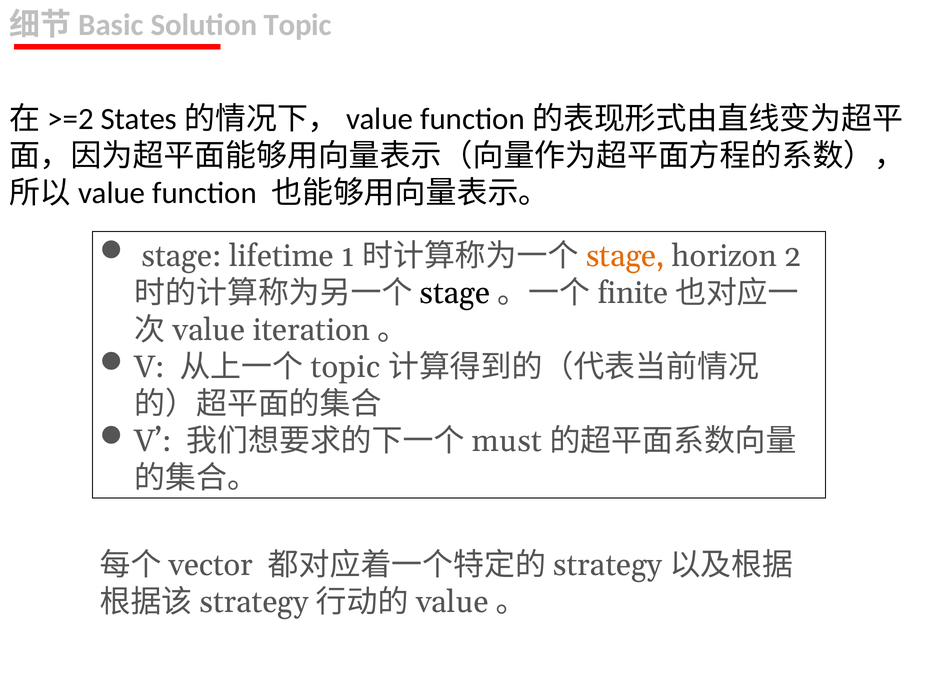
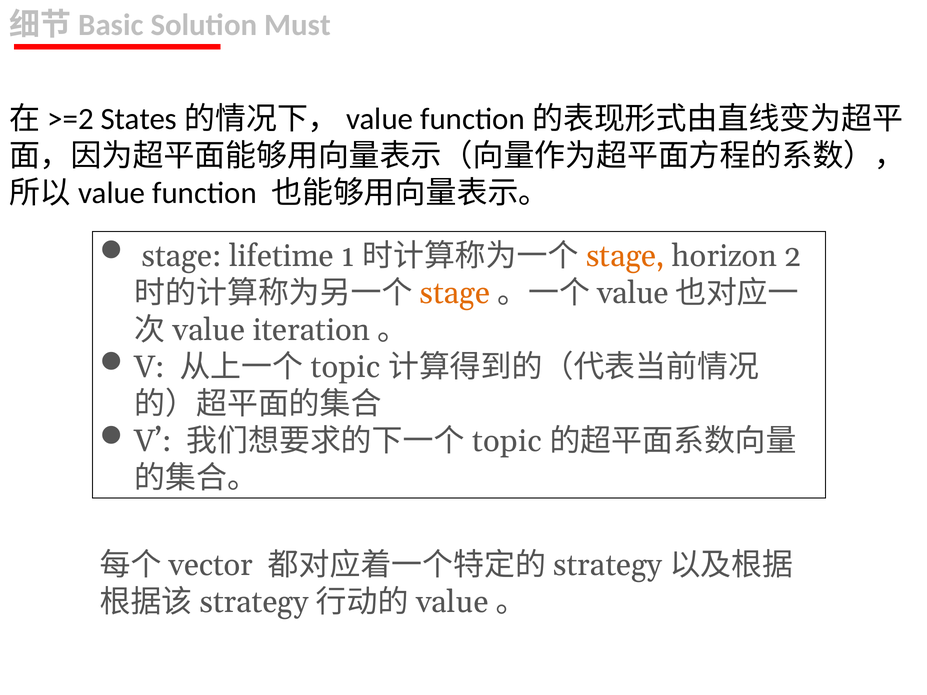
Solution Topic: Topic -> Must
stage at (455, 293) colour: black -> orange
finite at (633, 293): finite -> value
must at (507, 441): must -> topic
